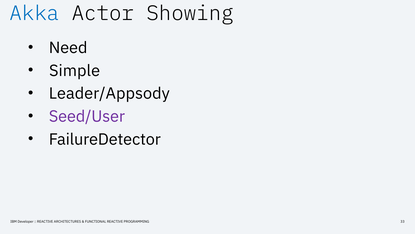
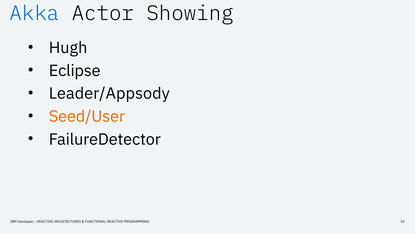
Need: Need -> Hugh
Simple: Simple -> Eclipse
Seed/User colour: purple -> orange
